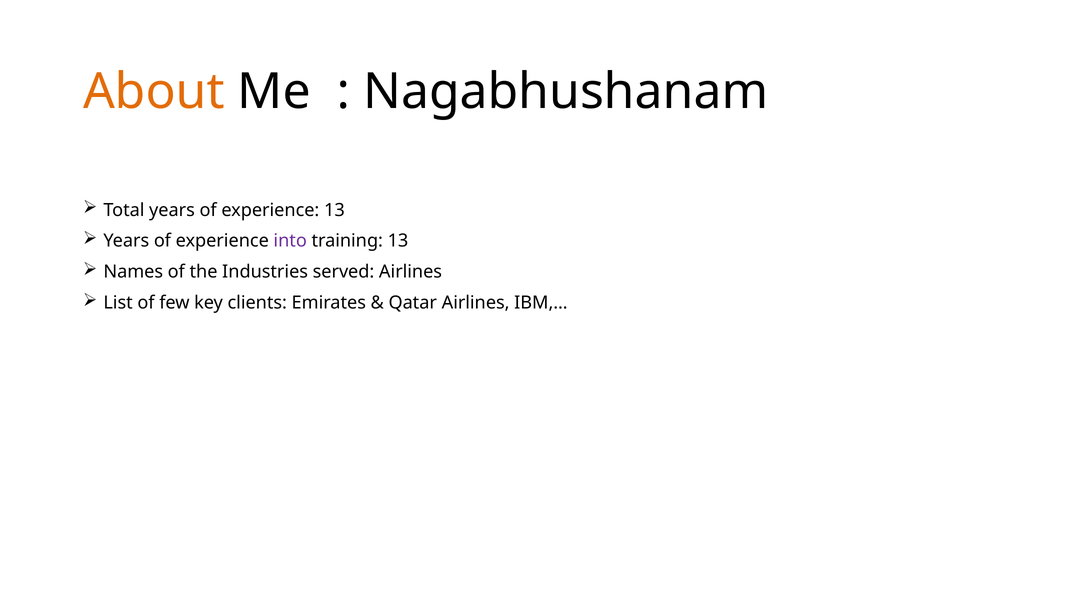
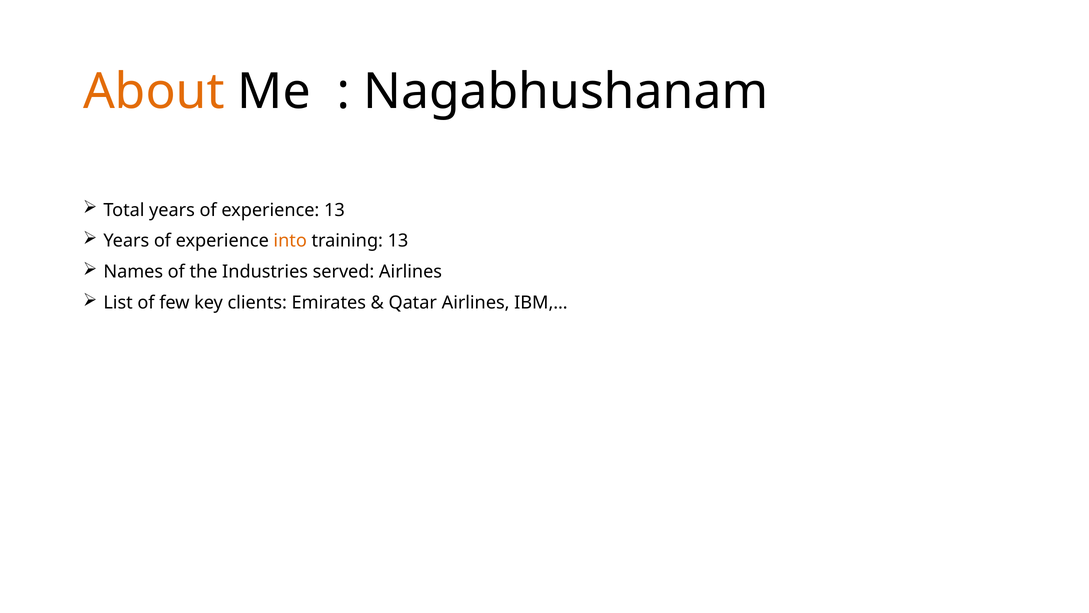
into colour: purple -> orange
